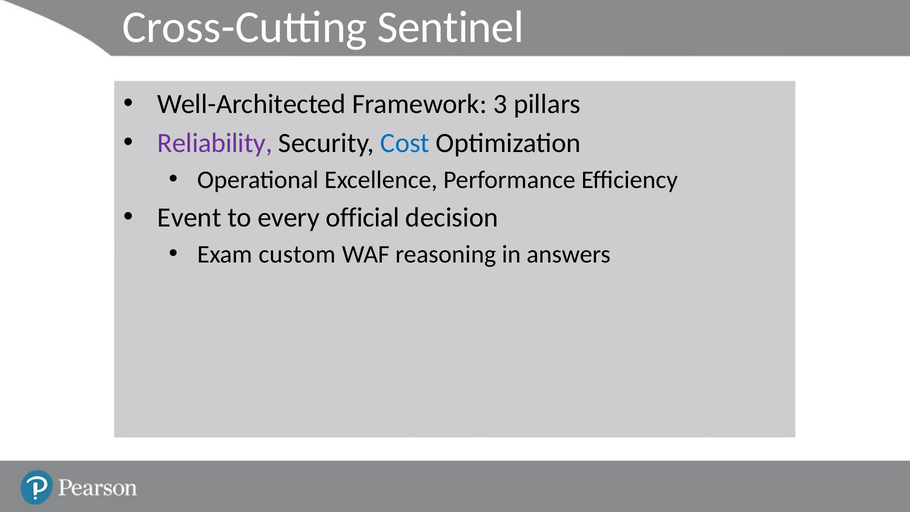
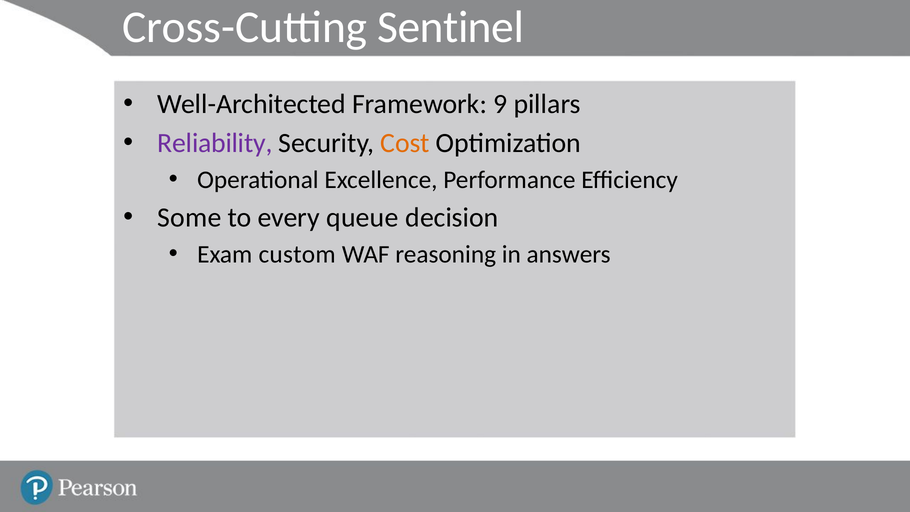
3: 3 -> 9
Cost colour: blue -> orange
Event: Event -> Some
official: official -> queue
